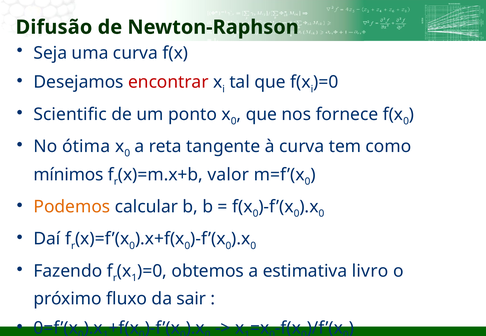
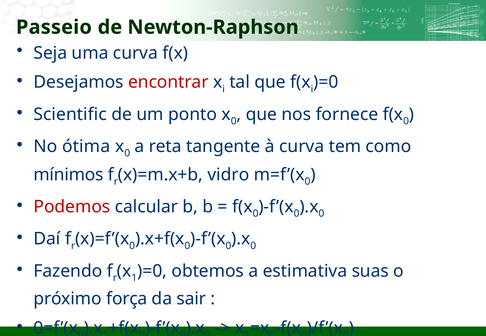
Difusão: Difusão -> Passeio
valor: valor -> vidro
Podemos colour: orange -> red
livro: livro -> suas
fluxo: fluxo -> força
